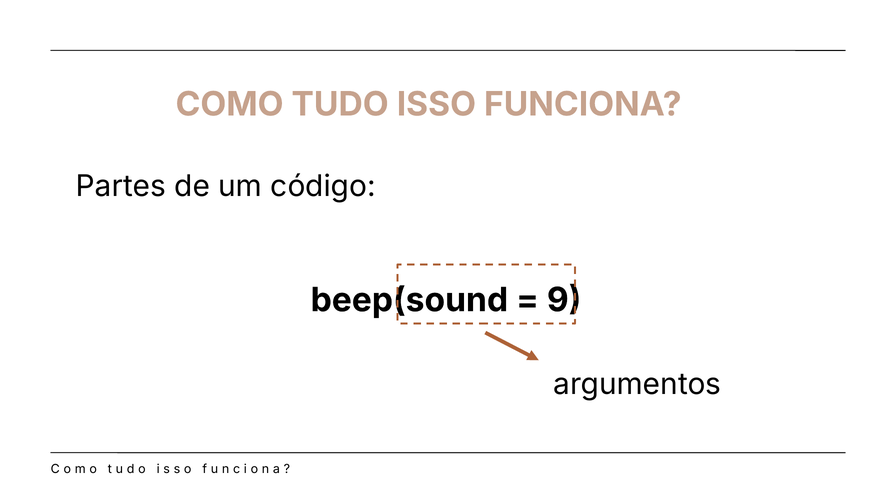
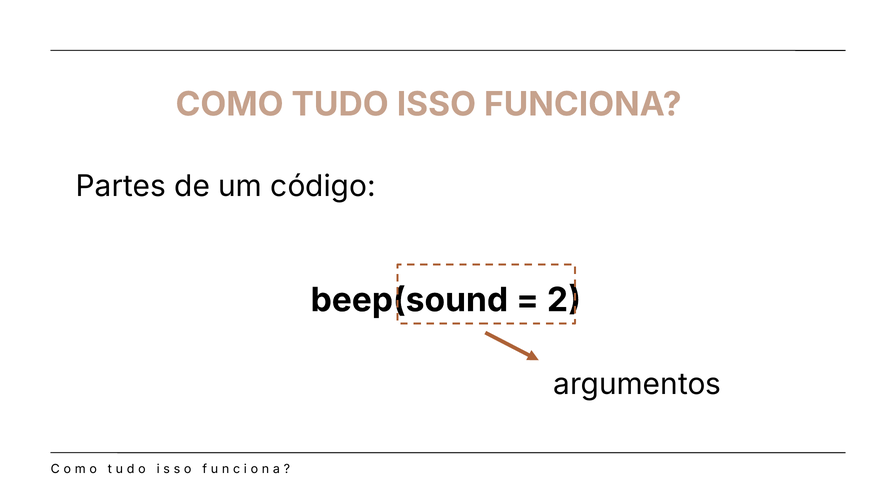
9: 9 -> 2
